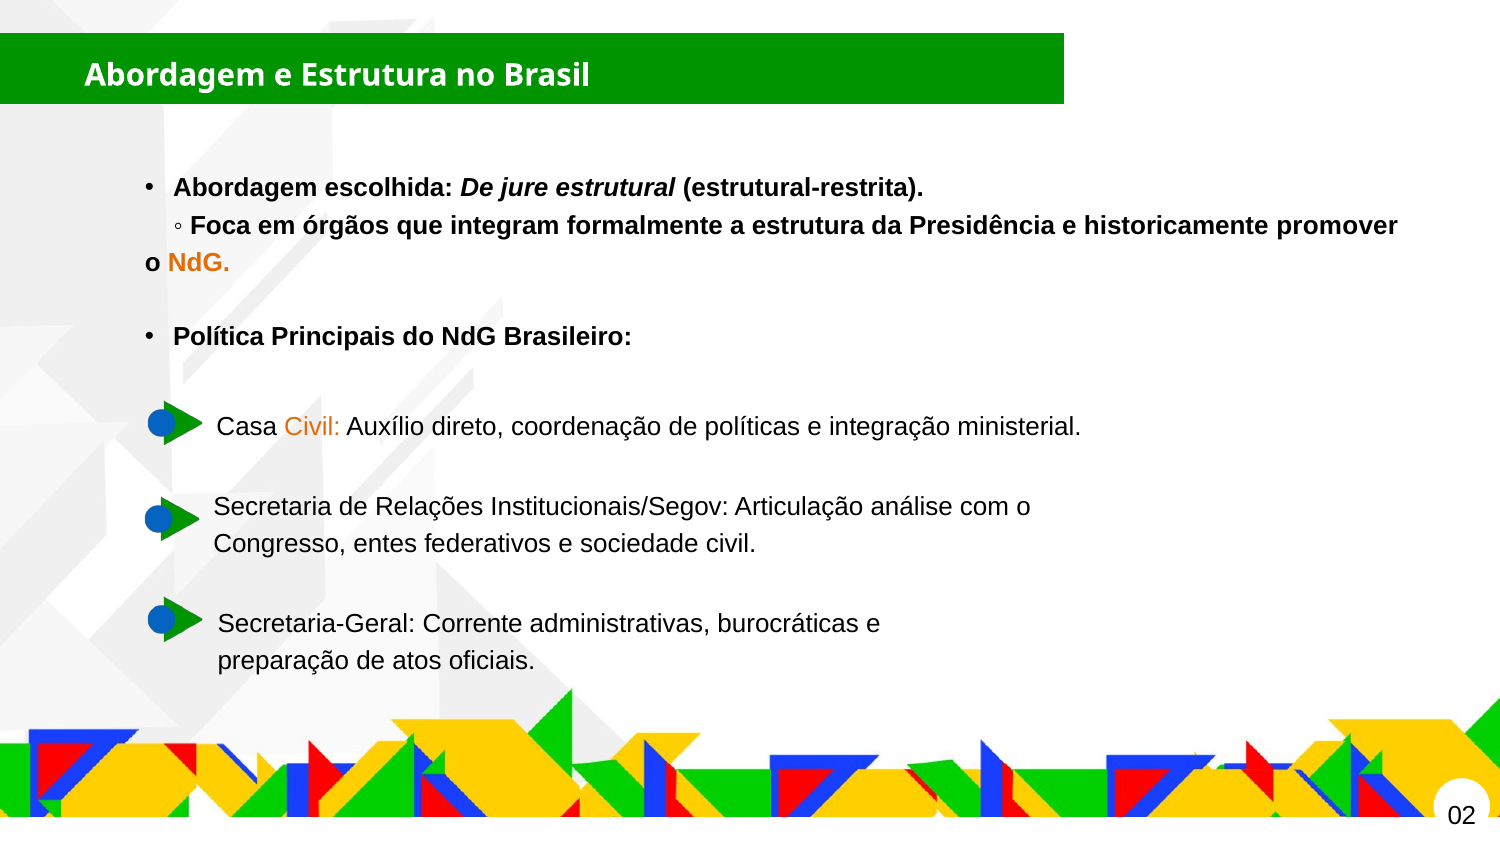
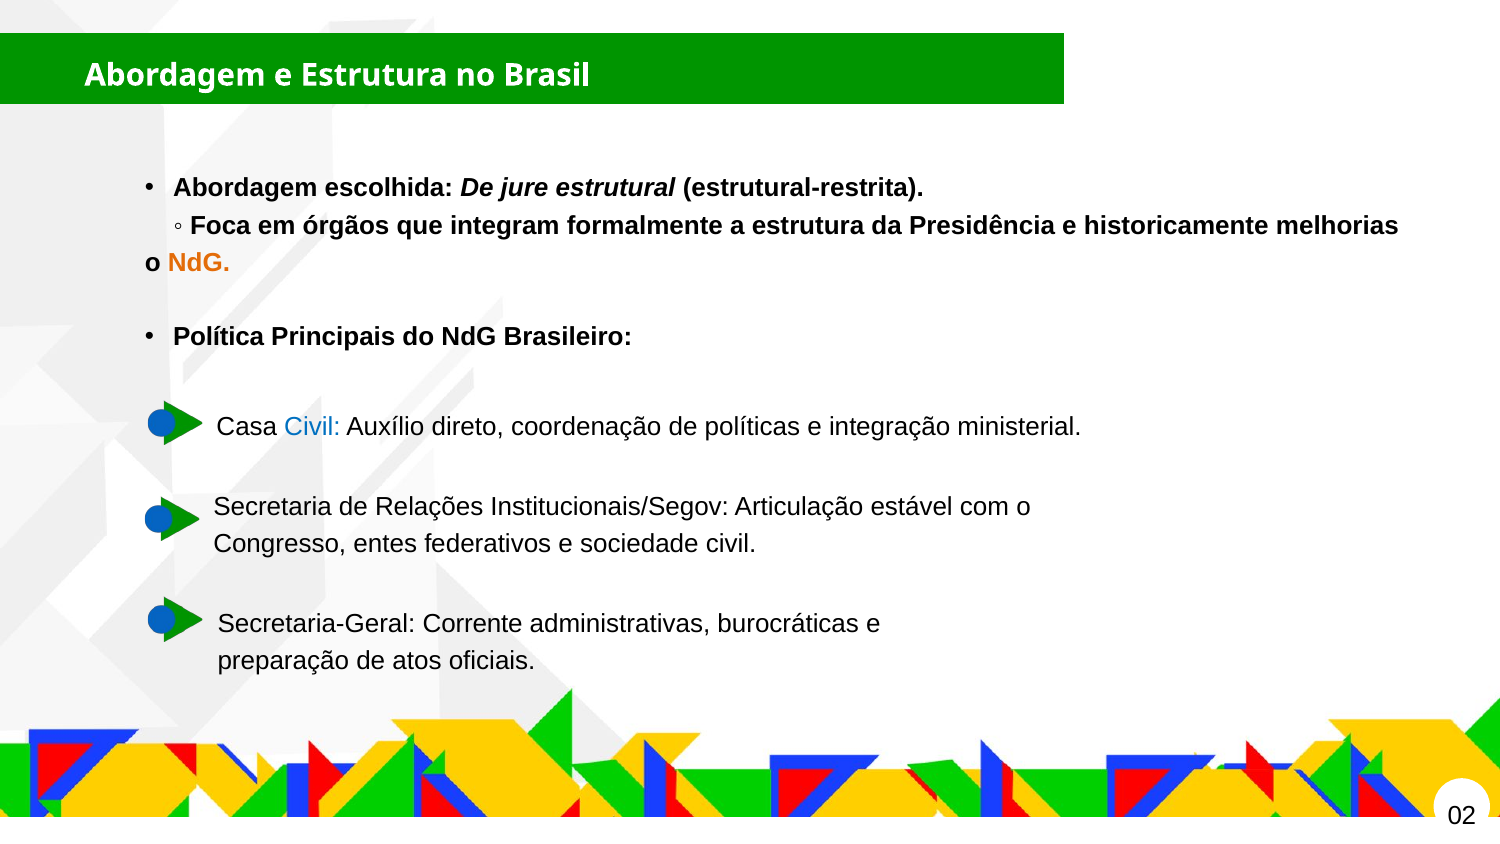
promover: promover -> melhorias
Civil at (312, 427) colour: orange -> blue
análise: análise -> estável
